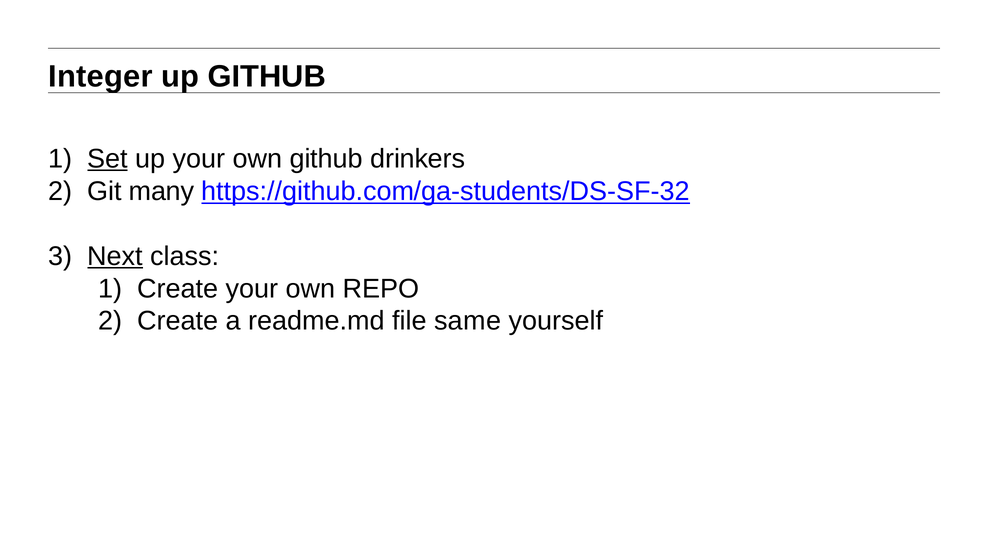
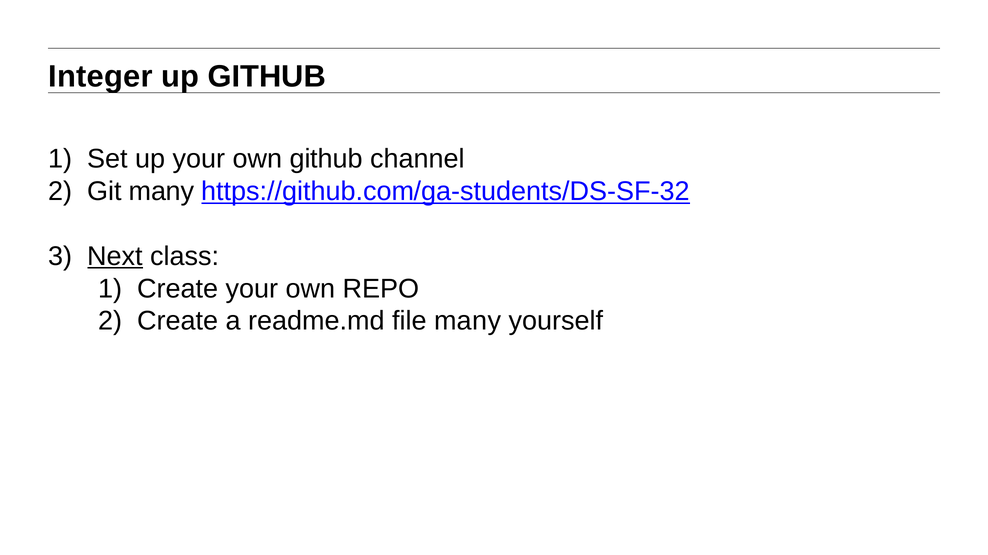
Set underline: present -> none
drinkers: drinkers -> channel
file same: same -> many
